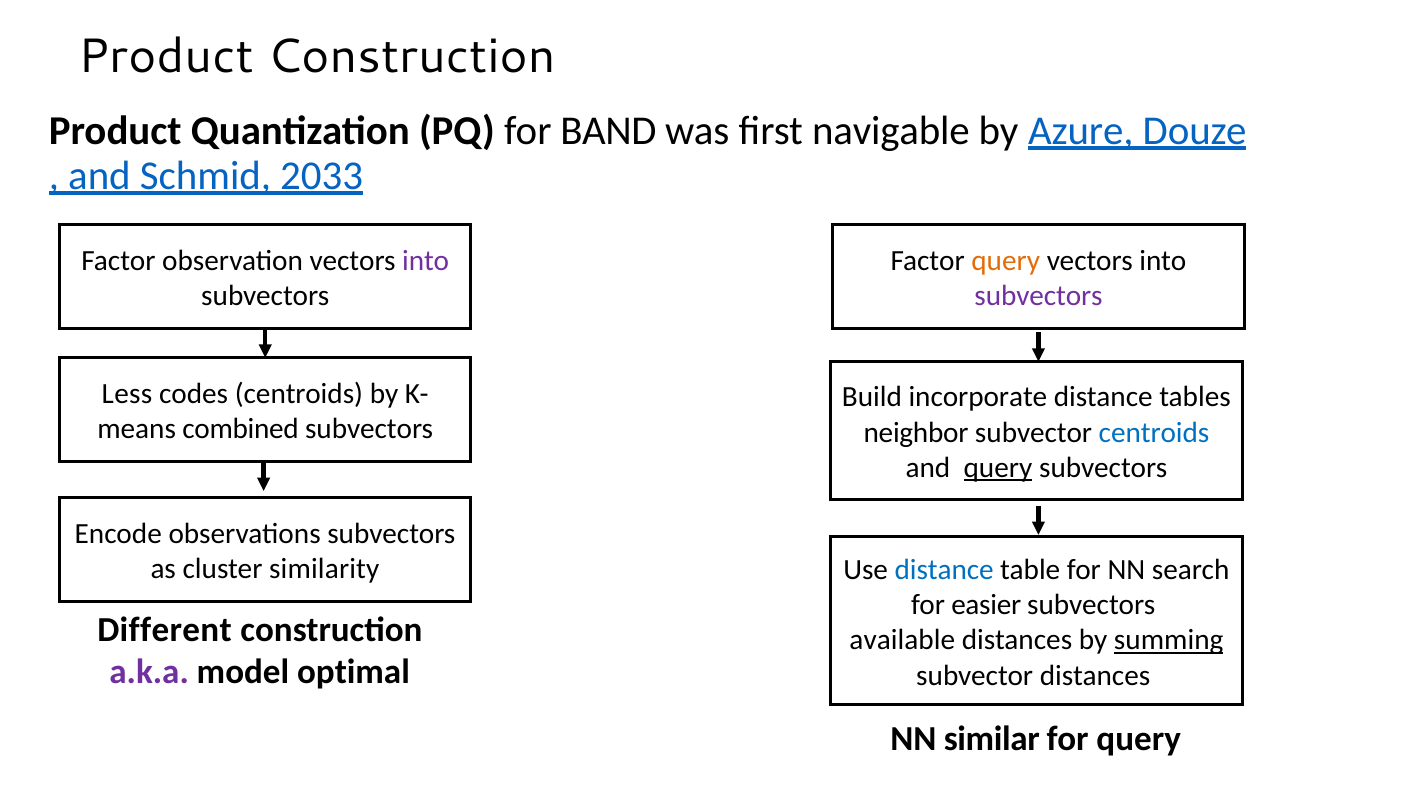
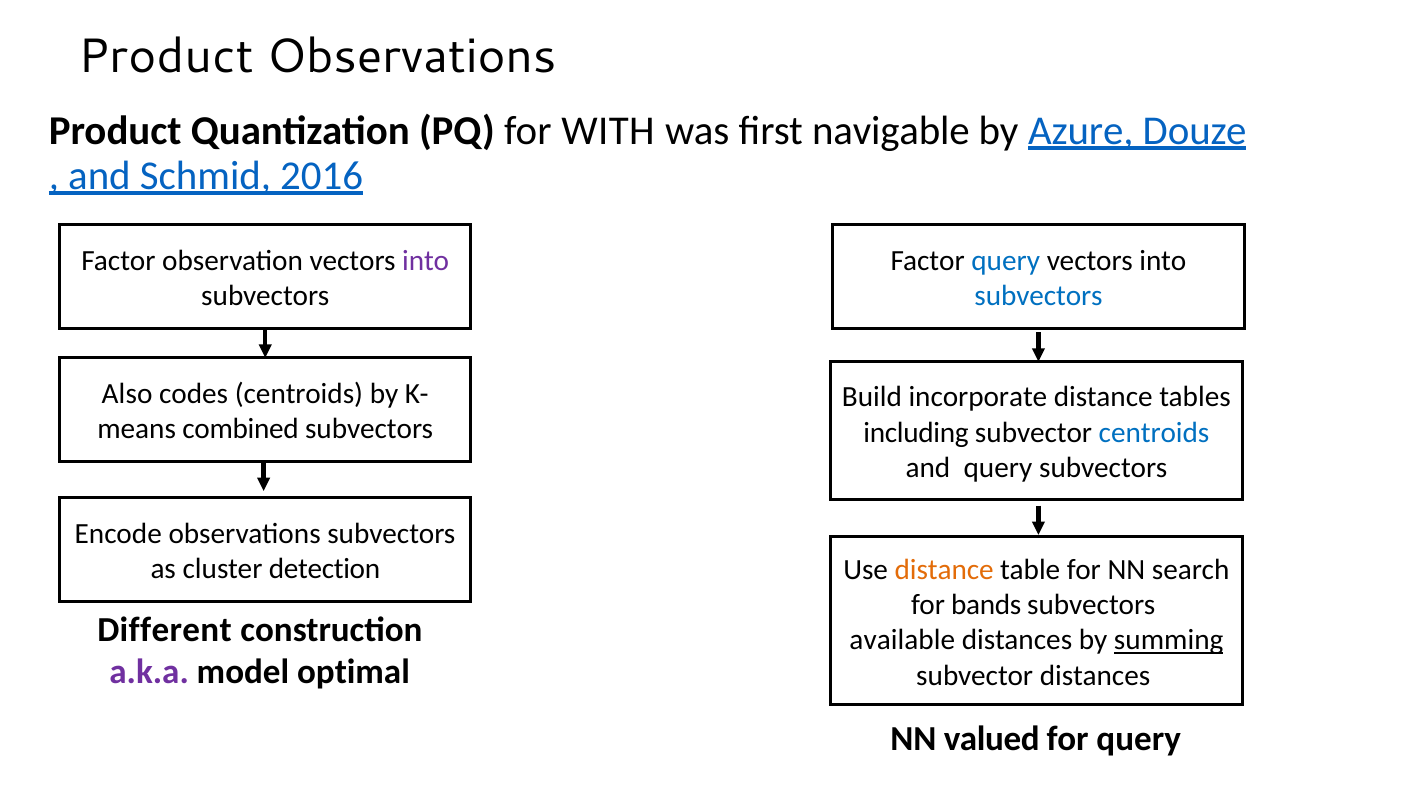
Product Construction: Construction -> Observations
BAND: BAND -> WITH
2033: 2033 -> 2016
query at (1006, 261) colour: orange -> blue
subvectors at (1039, 296) colour: purple -> blue
Less: Less -> Also
neighbor: neighbor -> including
query at (998, 468) underline: present -> none
similarity: similarity -> detection
distance at (944, 570) colour: blue -> orange
easier: easier -> bands
similar: similar -> valued
